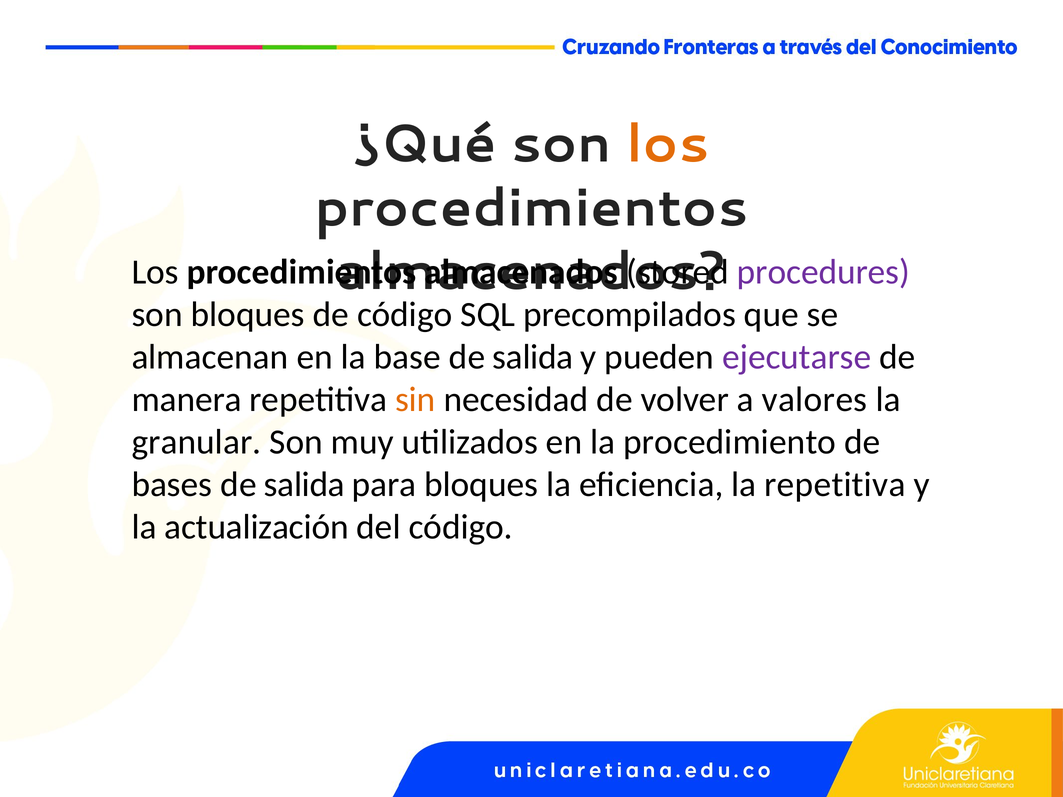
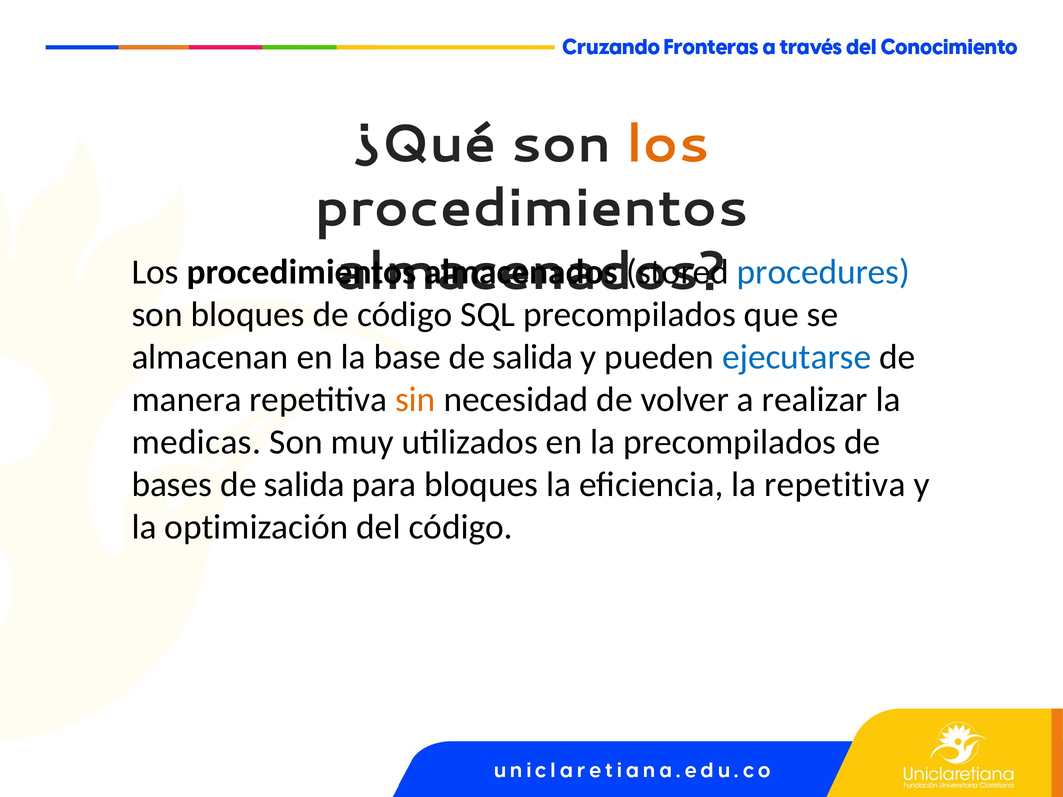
procedures colour: purple -> blue
ejecutarse colour: purple -> blue
valores: valores -> realizar
granular: granular -> medicas
la procedimiento: procedimiento -> precompilados
actualización: actualización -> optimización
